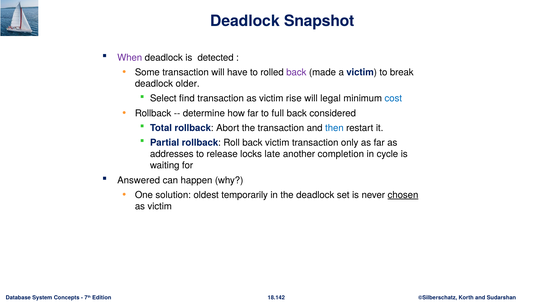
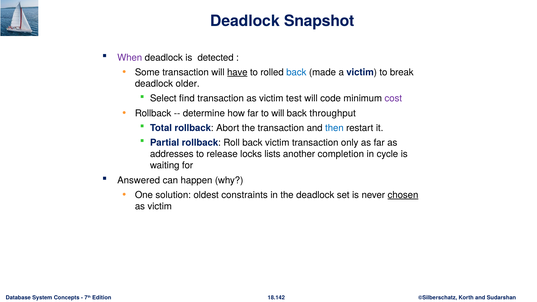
have underline: none -> present
back at (296, 72) colour: purple -> blue
rise: rise -> test
legal: legal -> code
cost colour: blue -> purple
to full: full -> will
considered: considered -> throughput
late: late -> lists
temporarily: temporarily -> constraints
